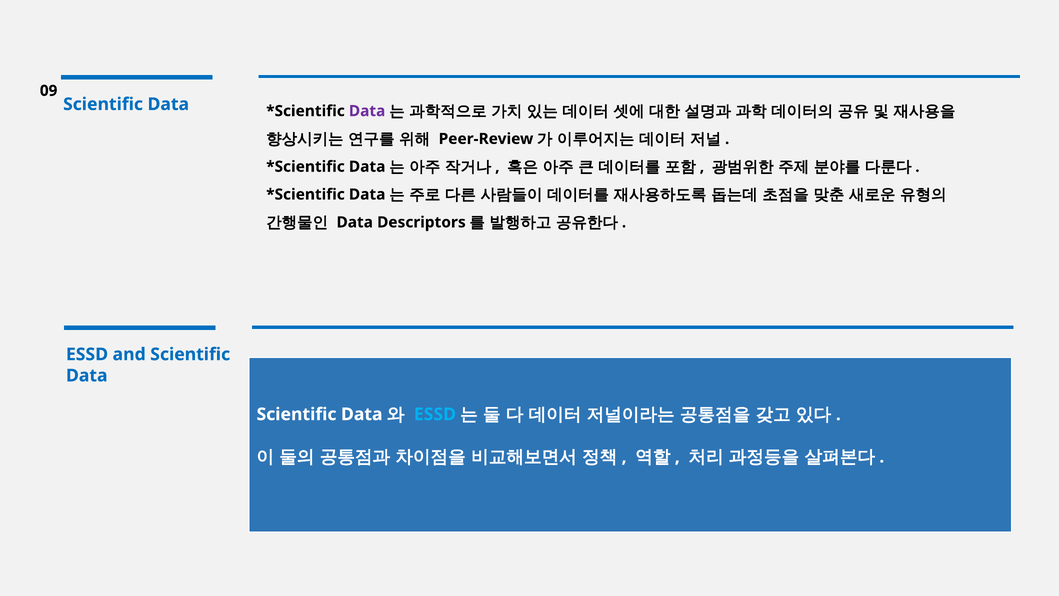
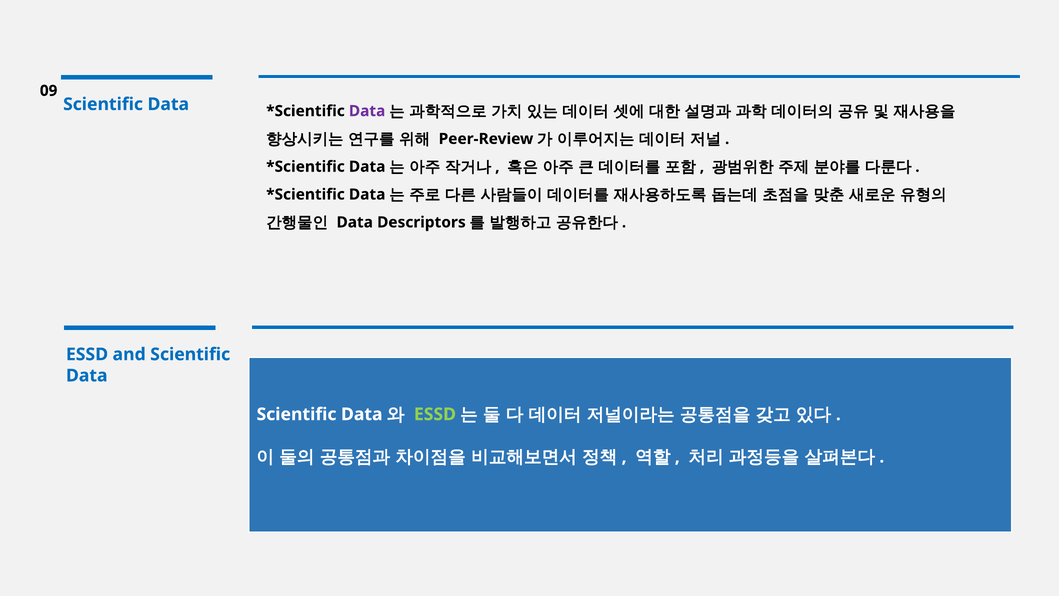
ESSD at (435, 414) colour: light blue -> light green
